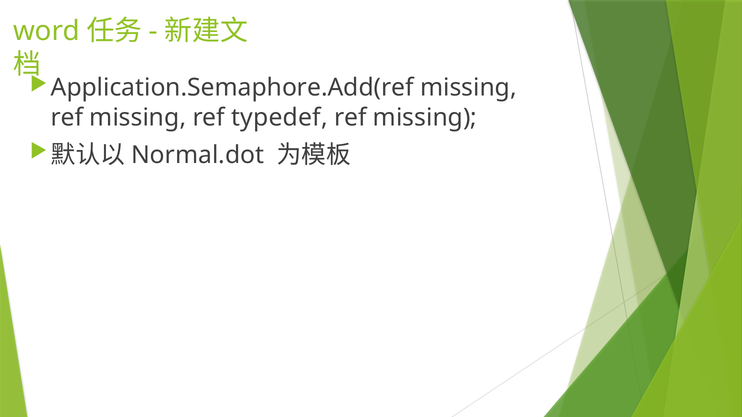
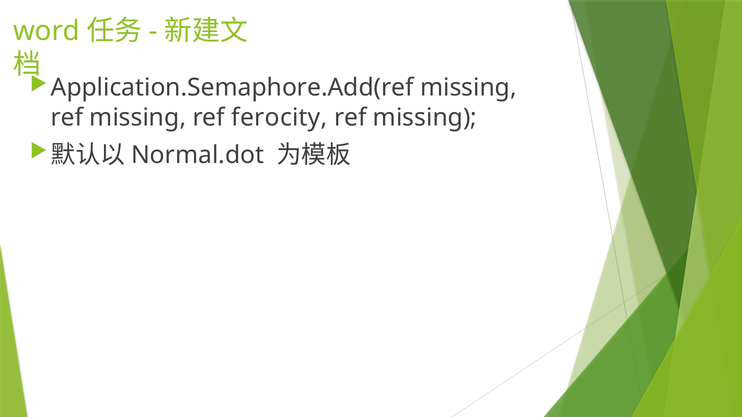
typedef: typedef -> ferocity
